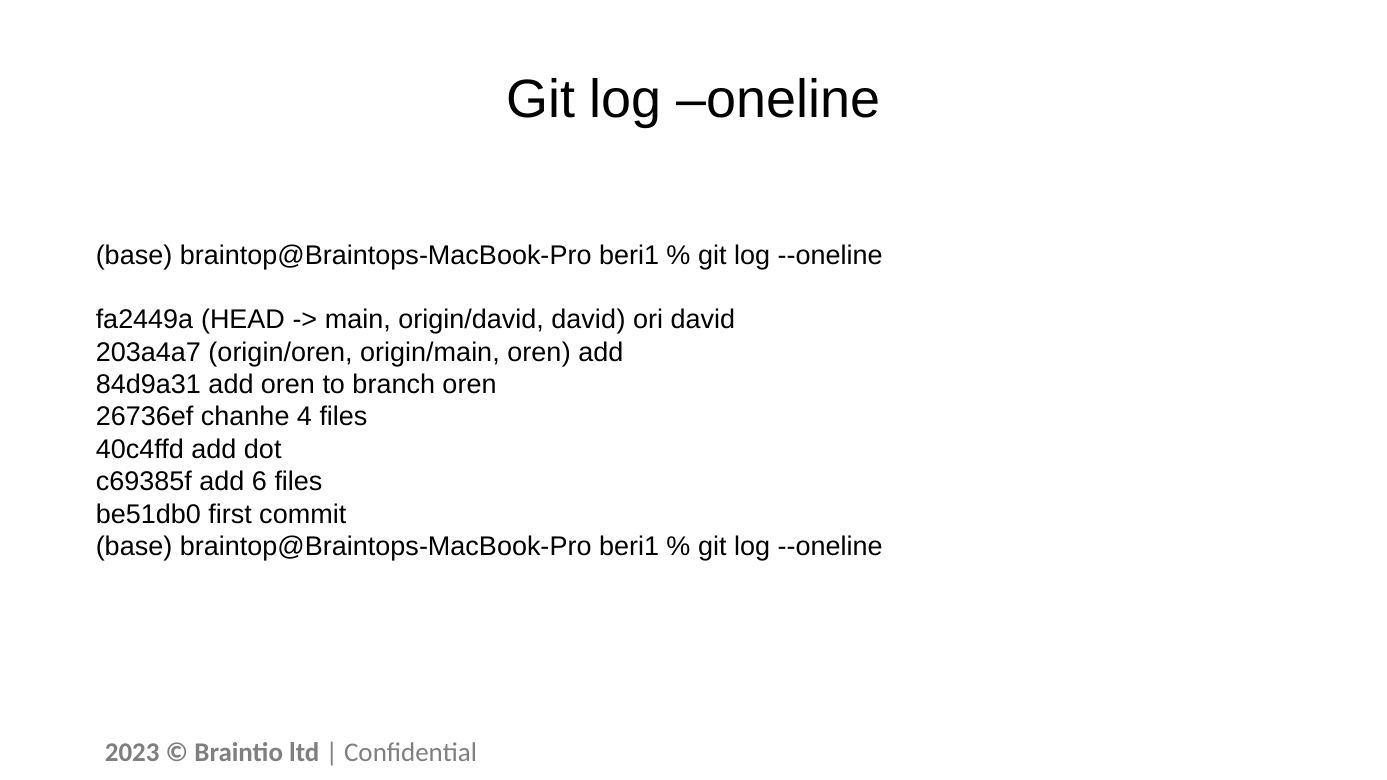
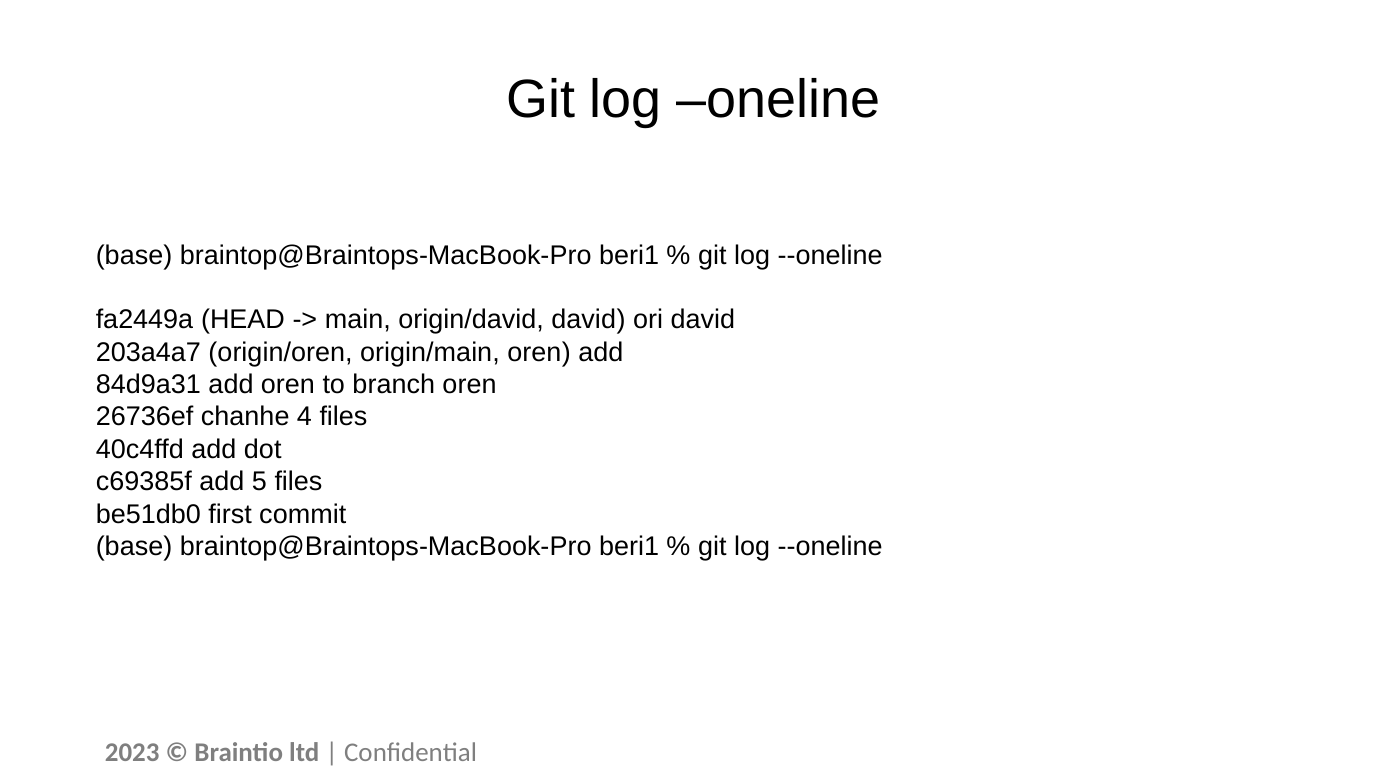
6: 6 -> 5
